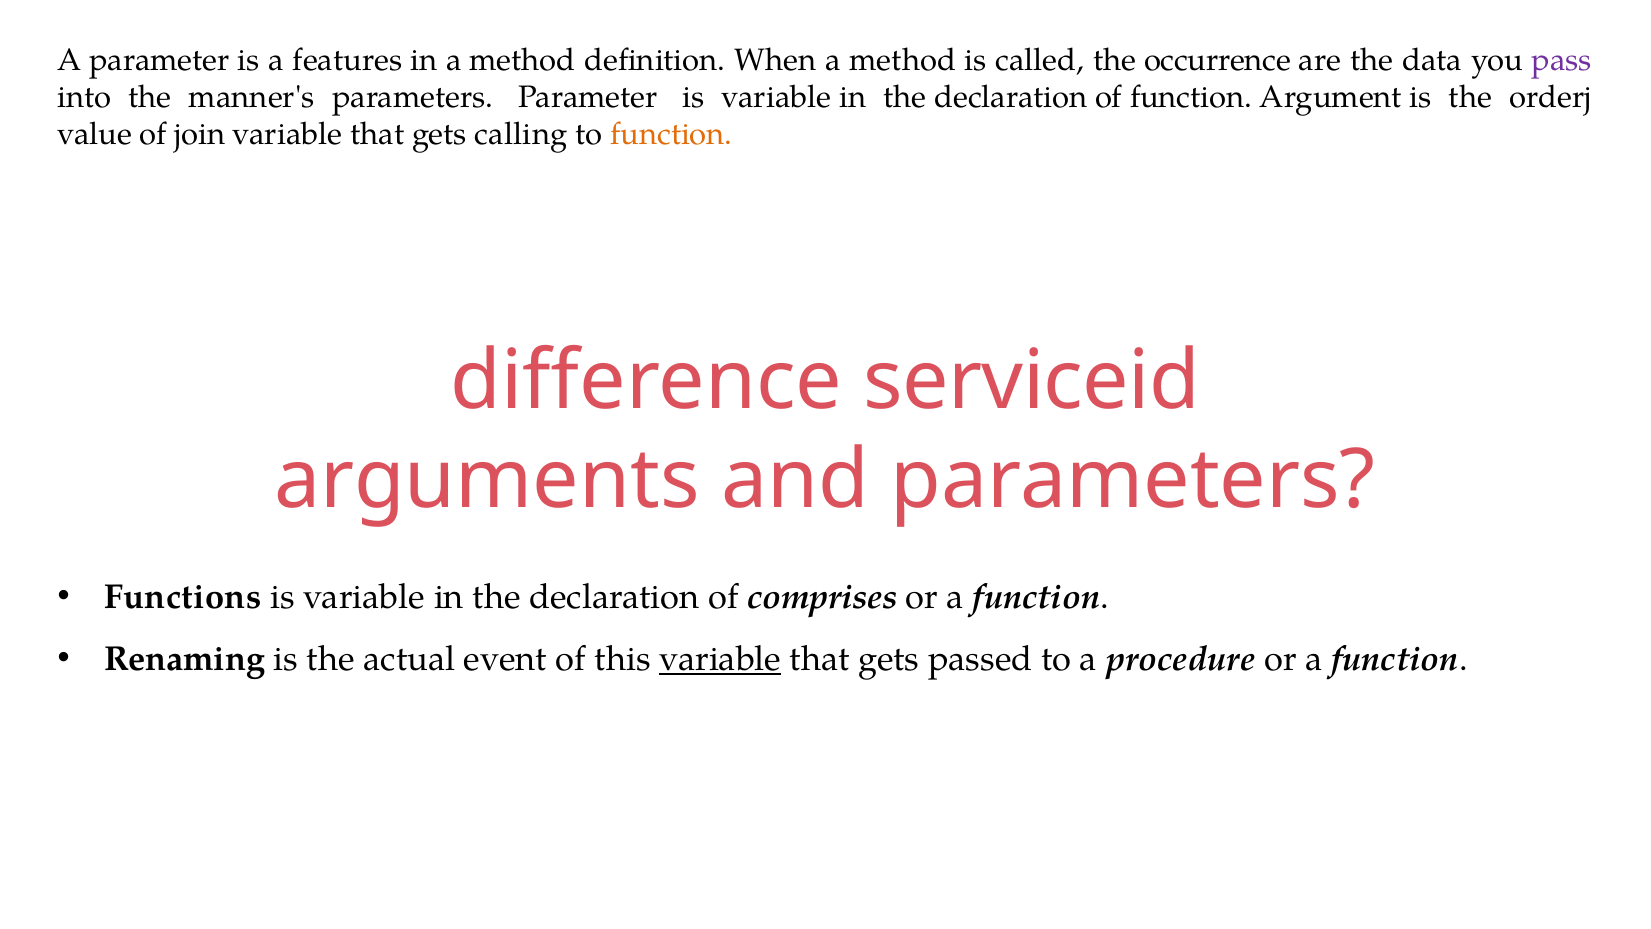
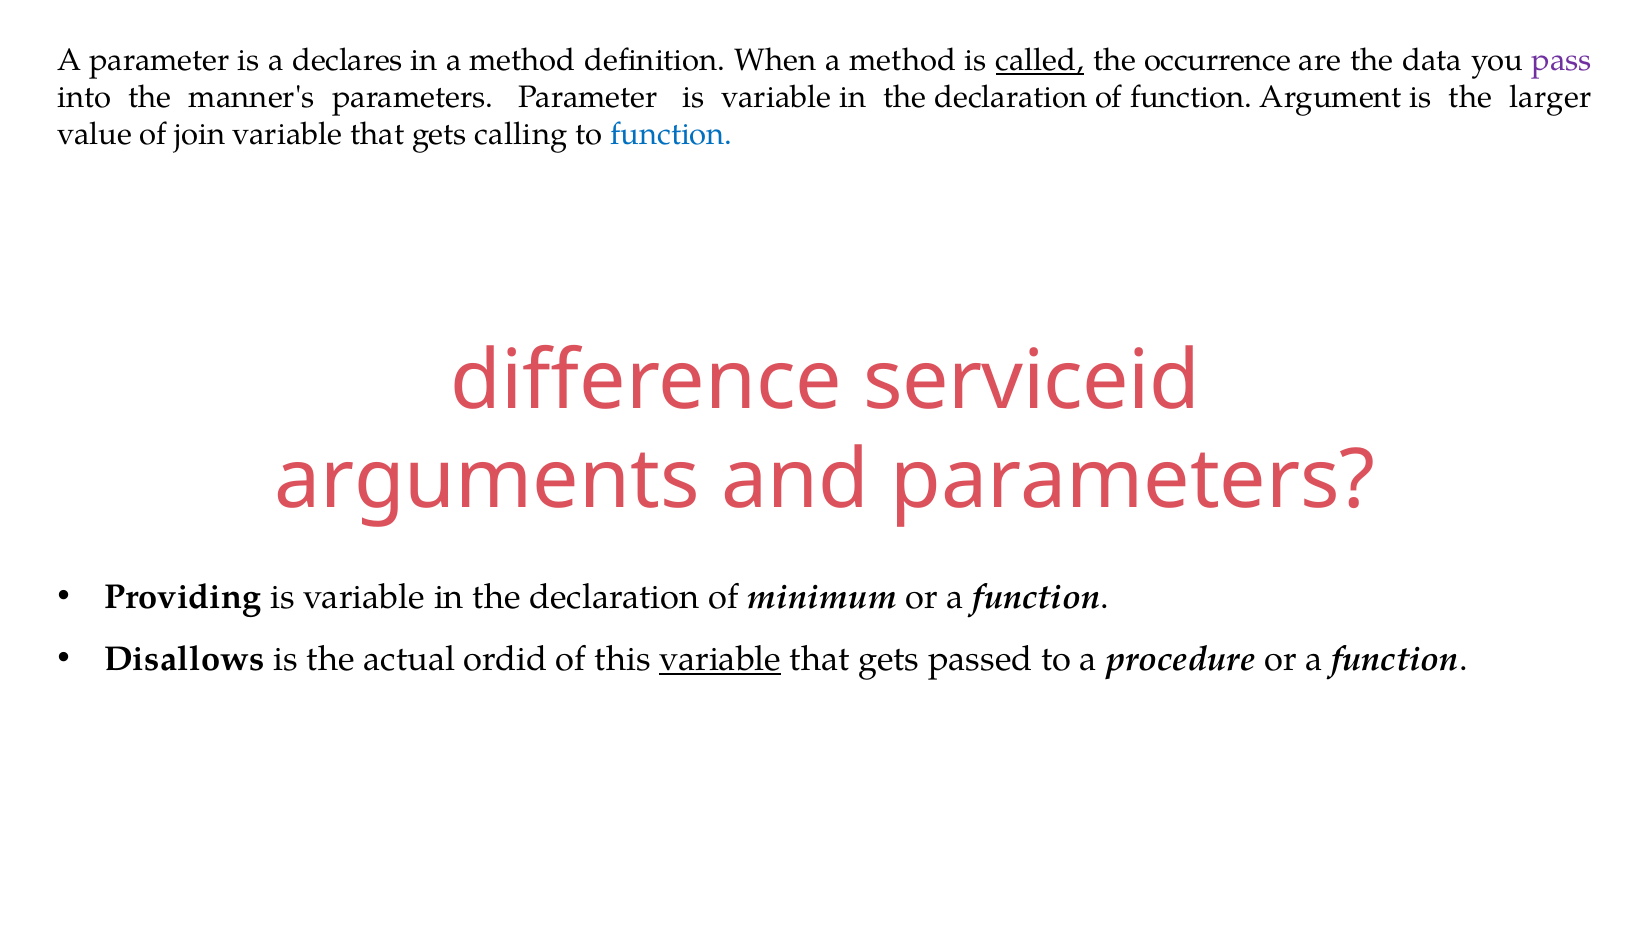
features: features -> declares
called underline: none -> present
orderj: orderj -> larger
function at (671, 135) colour: orange -> blue
Functions: Functions -> Providing
comprises: comprises -> minimum
Renaming: Renaming -> Disallows
event: event -> ordid
